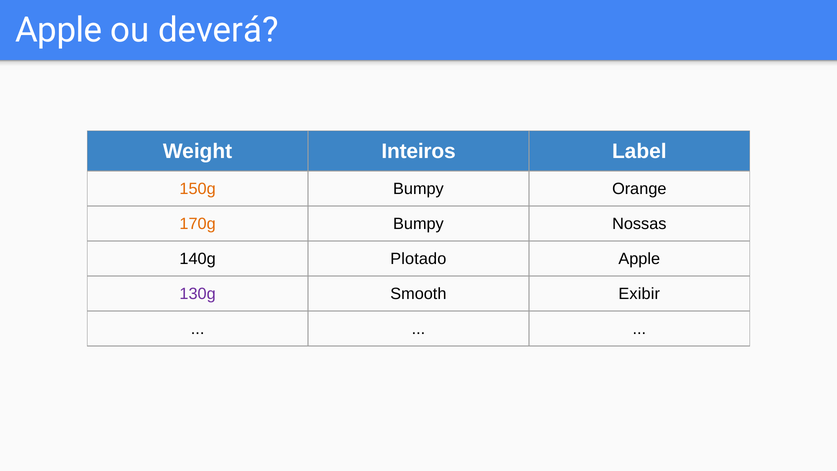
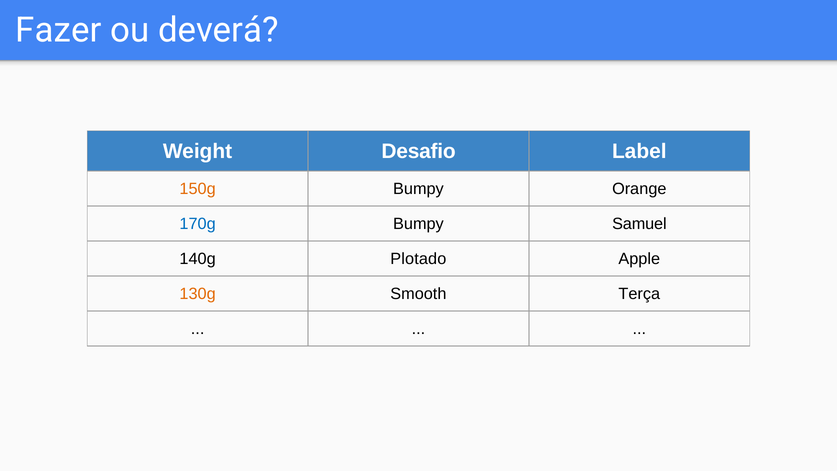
Apple at (59, 30): Apple -> Fazer
Inteiros: Inteiros -> Desafio
170g colour: orange -> blue
Nossas: Nossas -> Samuel
130g colour: purple -> orange
Exibir: Exibir -> Terça
